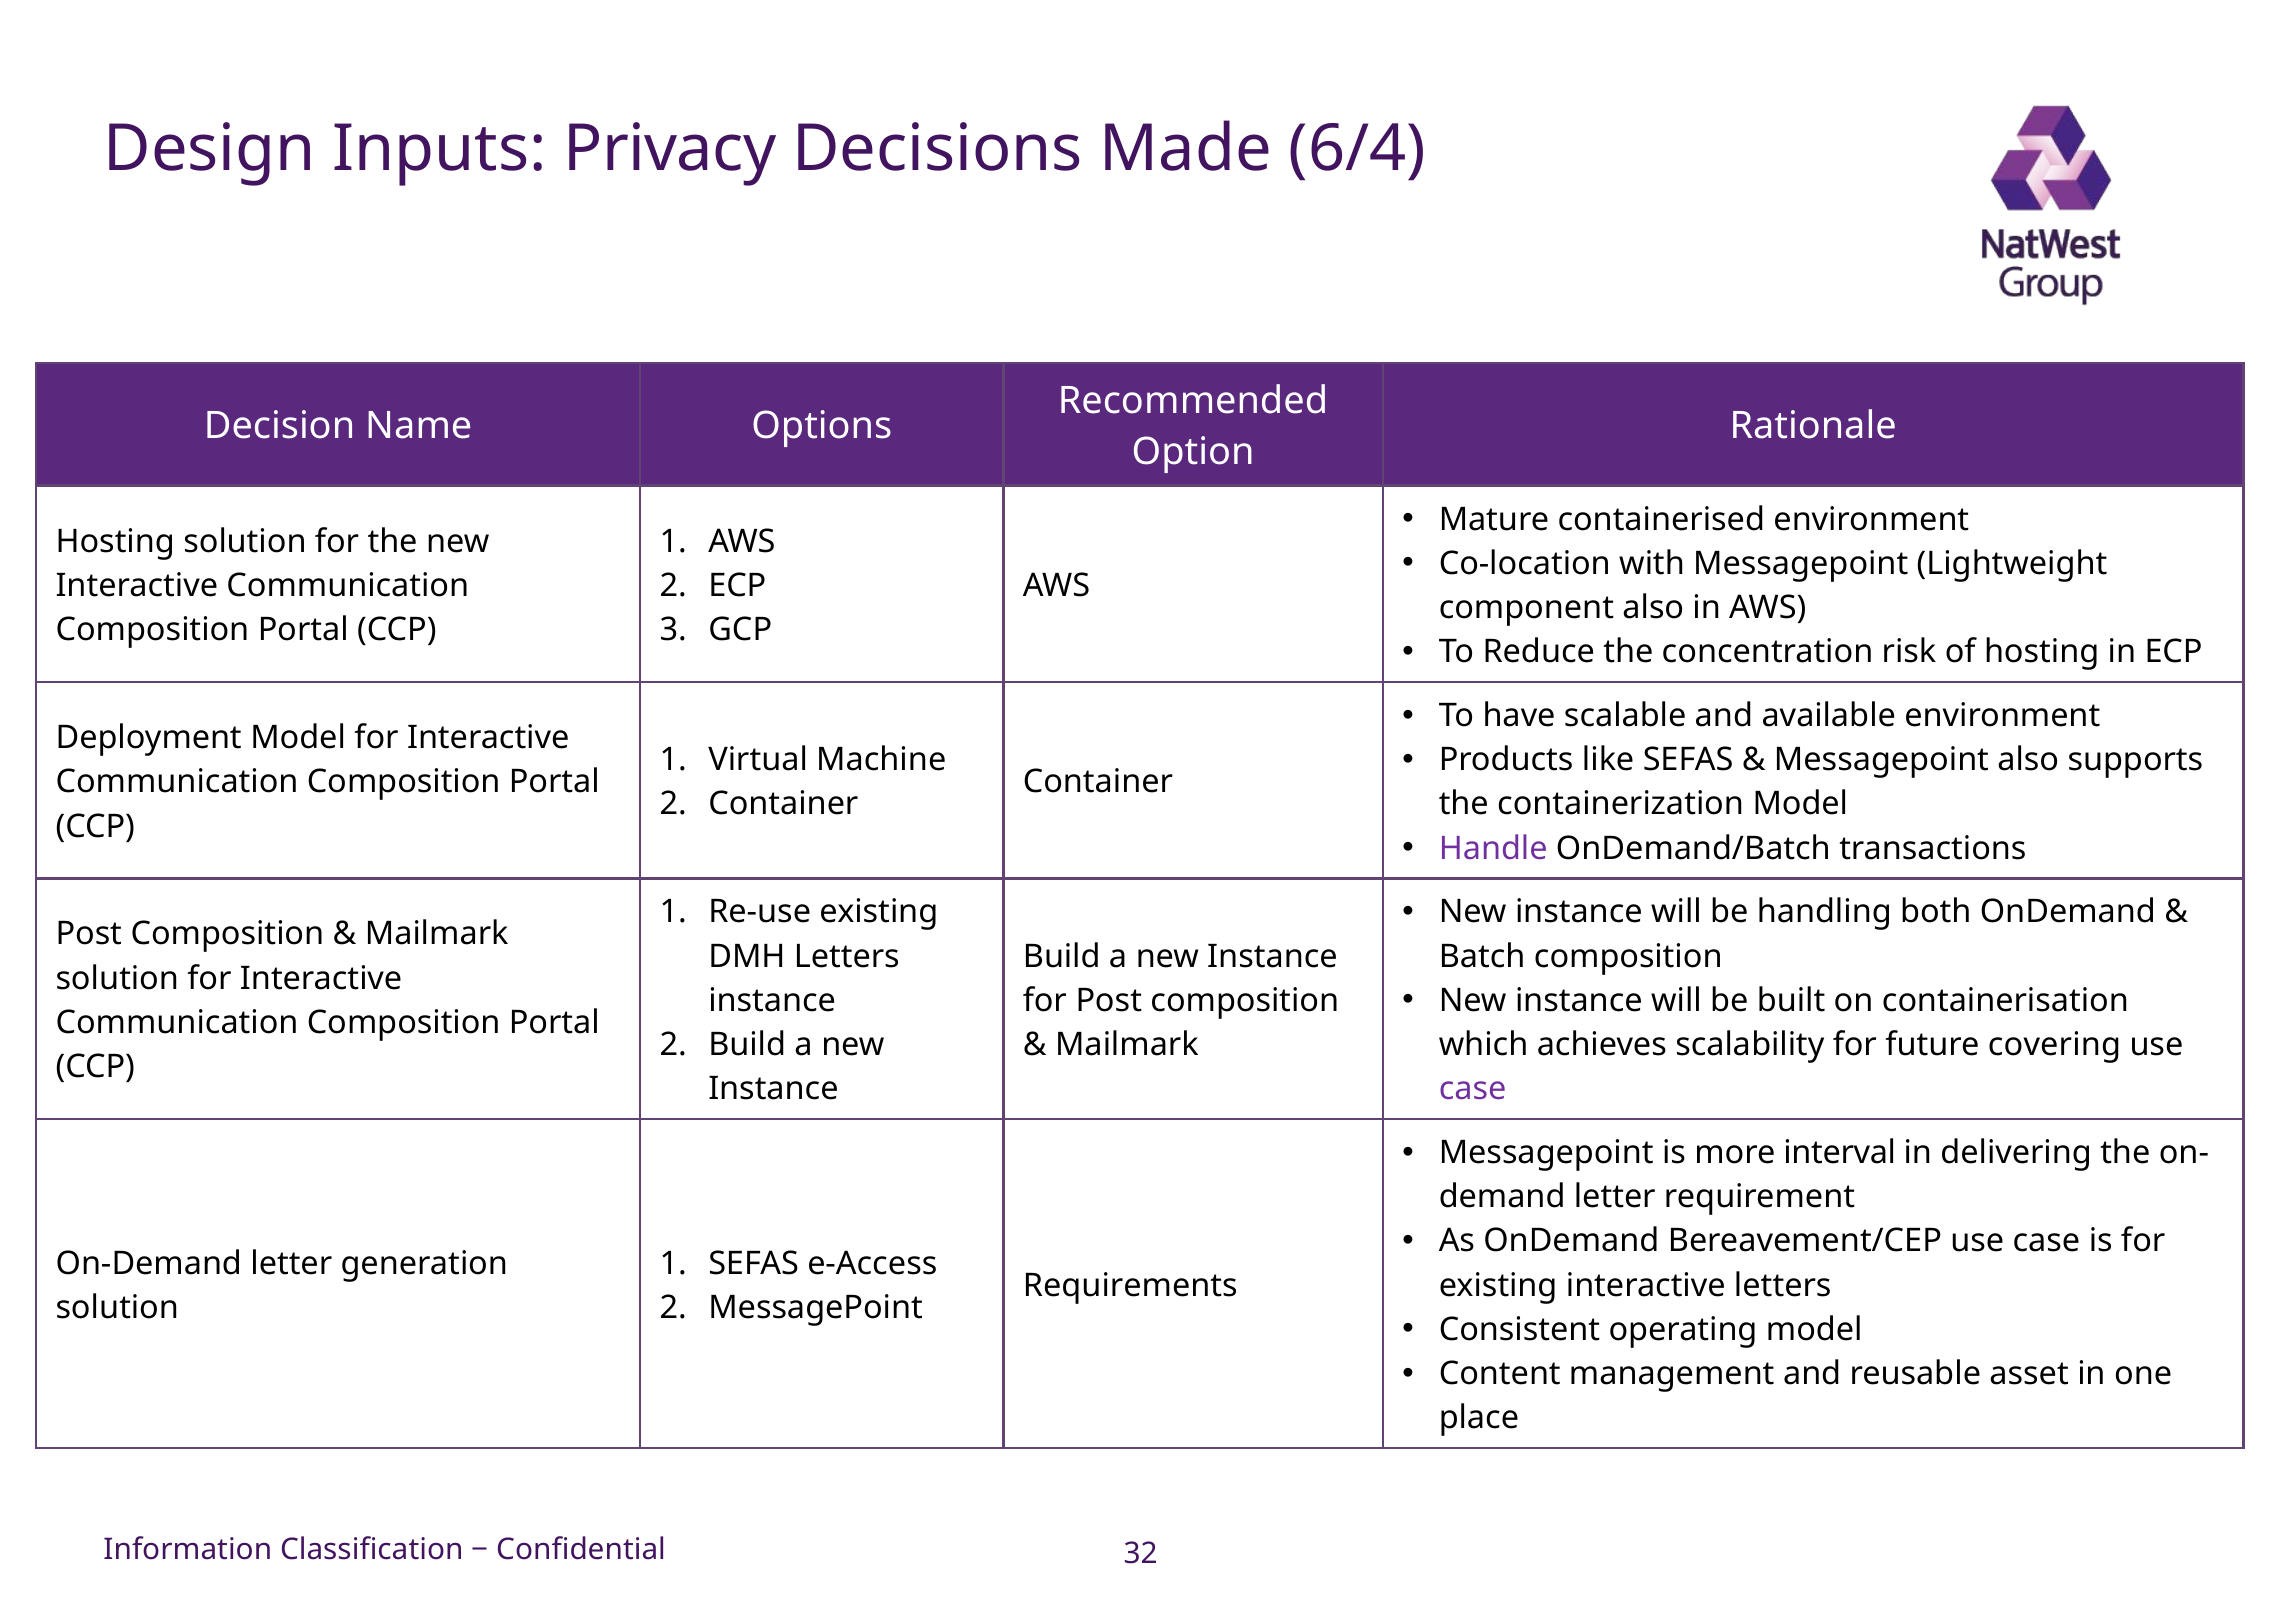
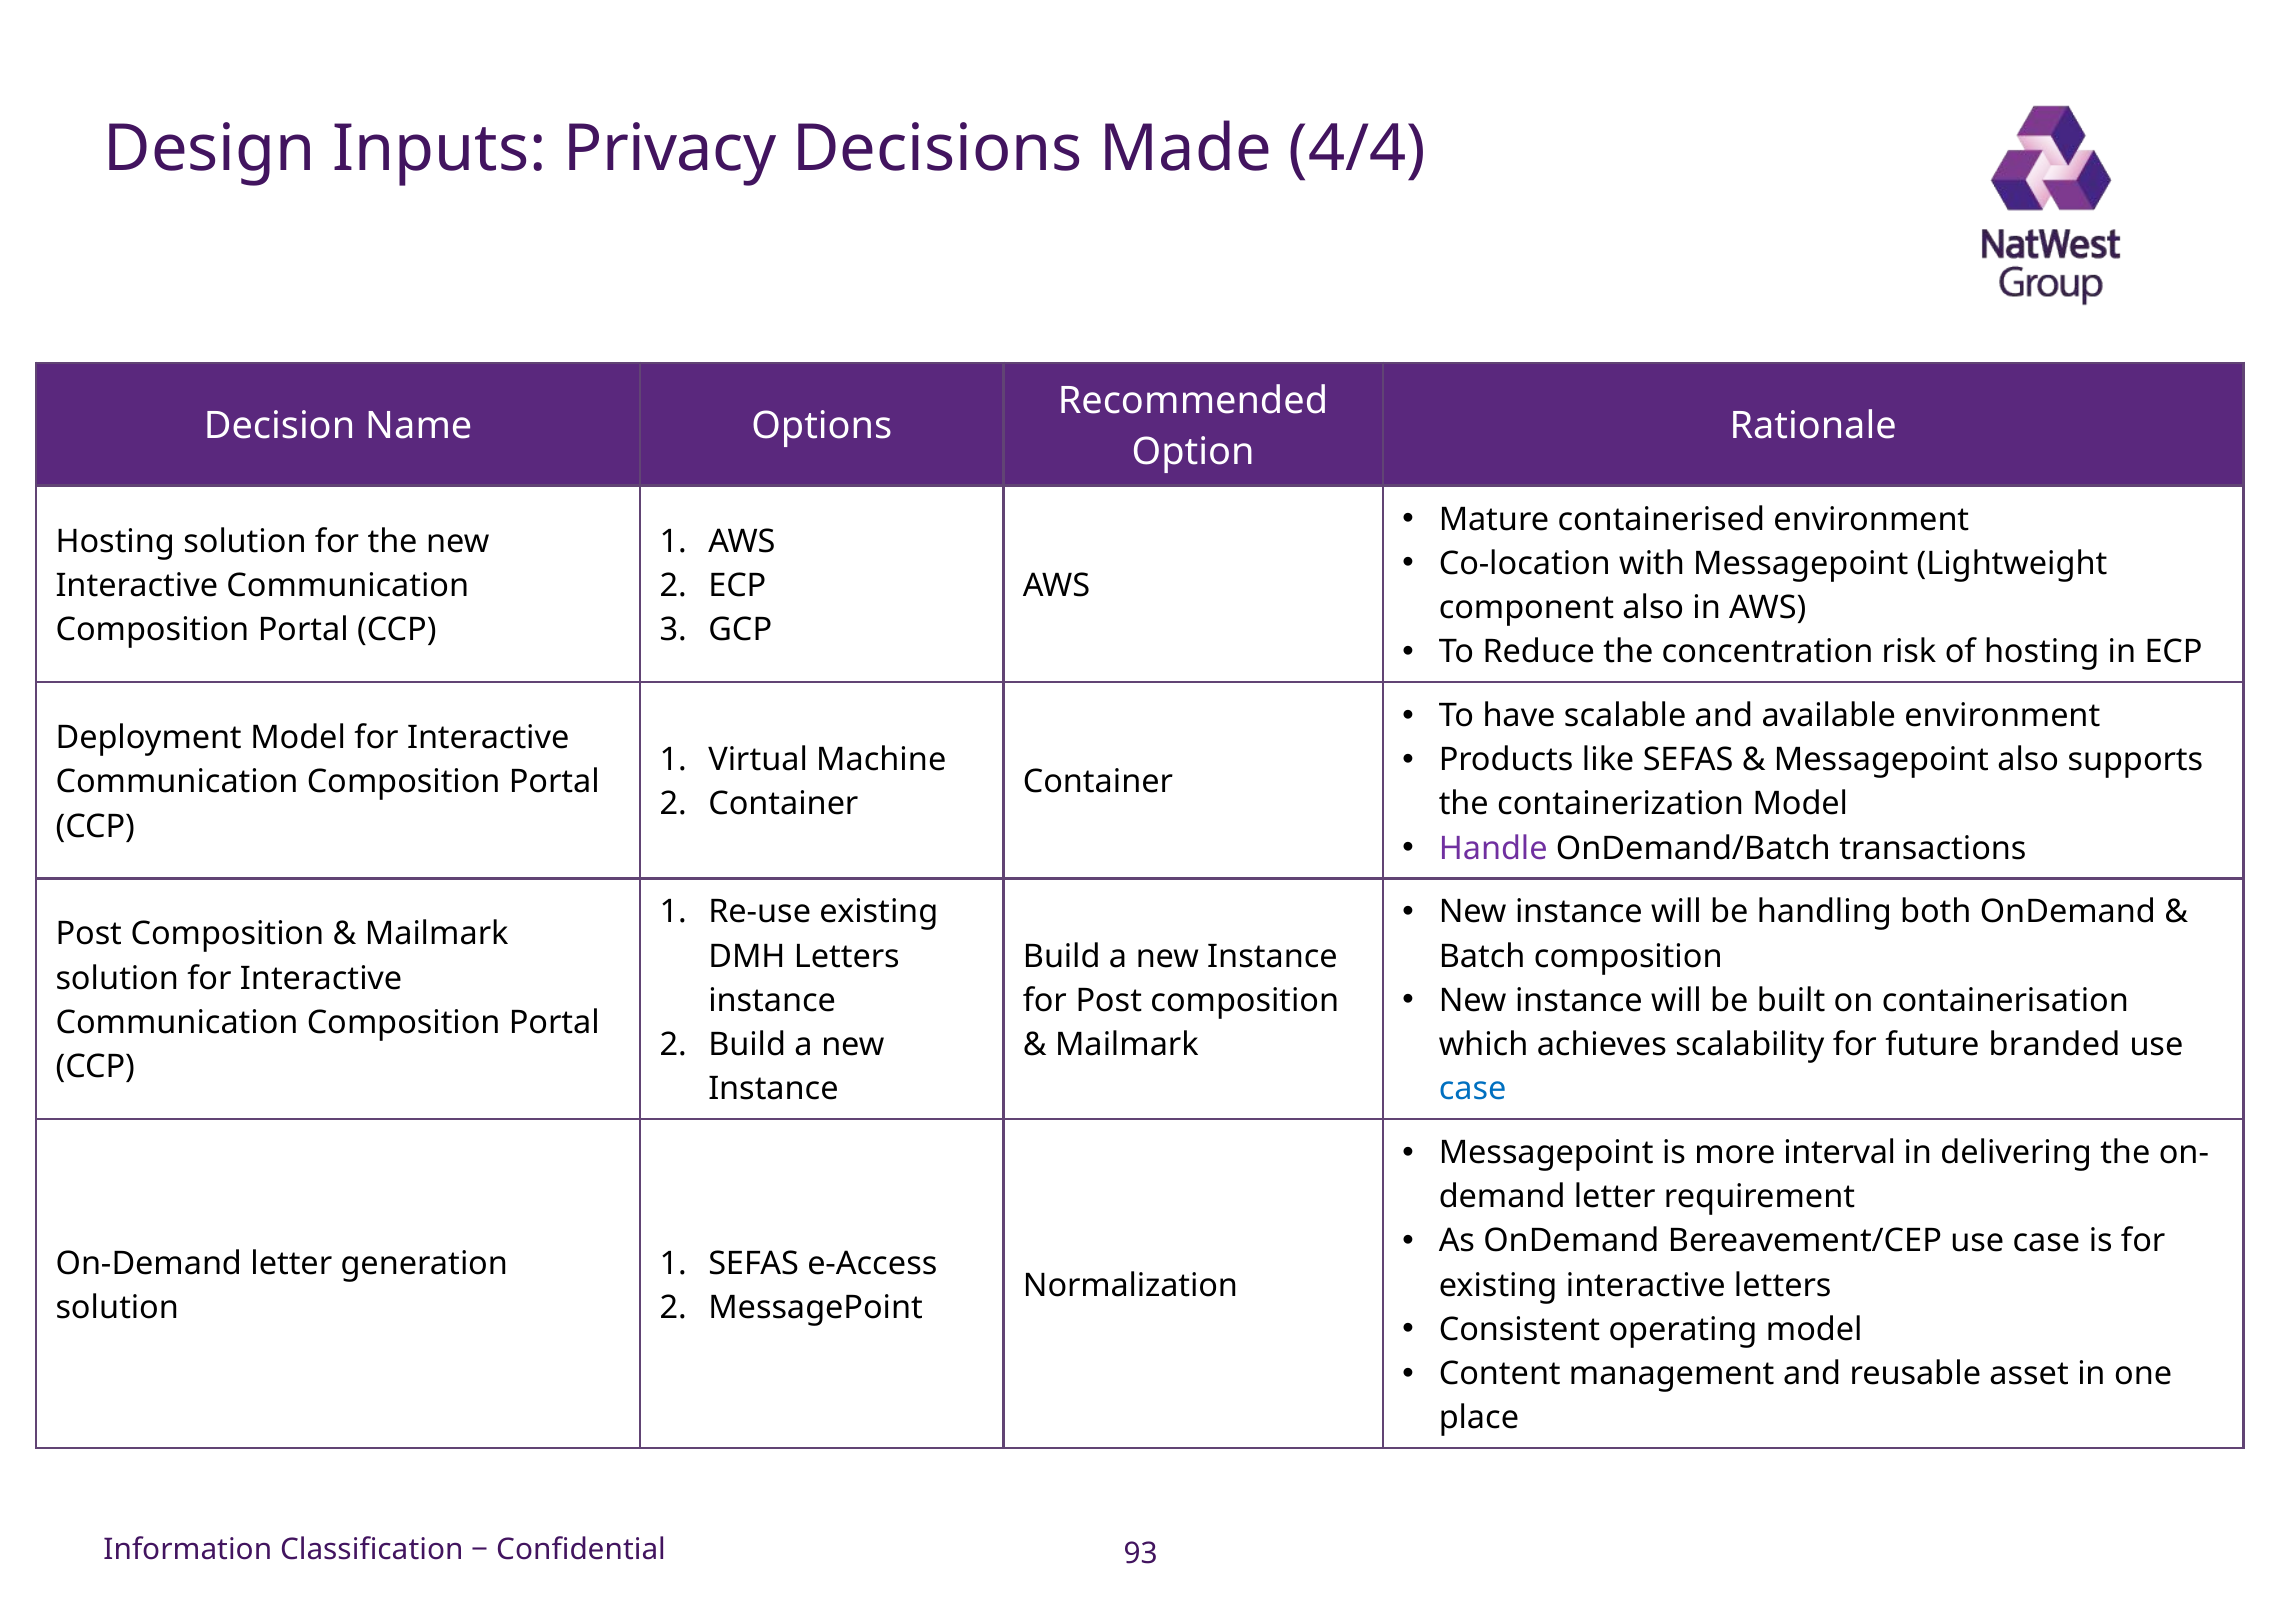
6/4: 6/4 -> 4/4
covering: covering -> branded
case at (1473, 1089) colour: purple -> blue
Requirements: Requirements -> Normalization
32: 32 -> 93
